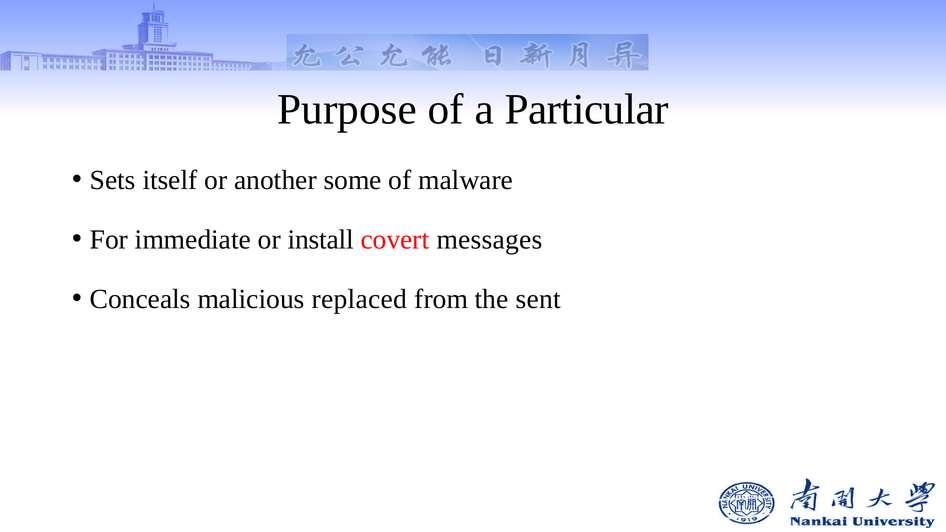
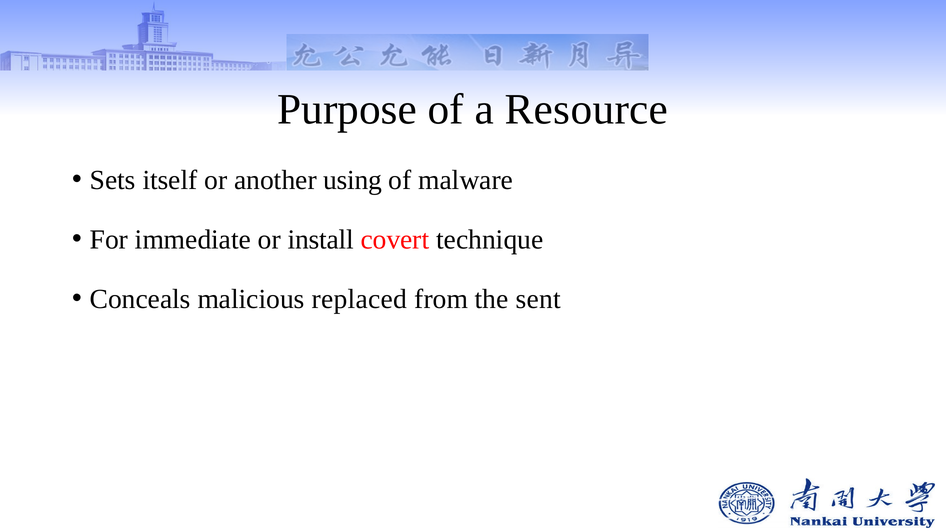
Particular: Particular -> Resource
some: some -> using
messages: messages -> technique
